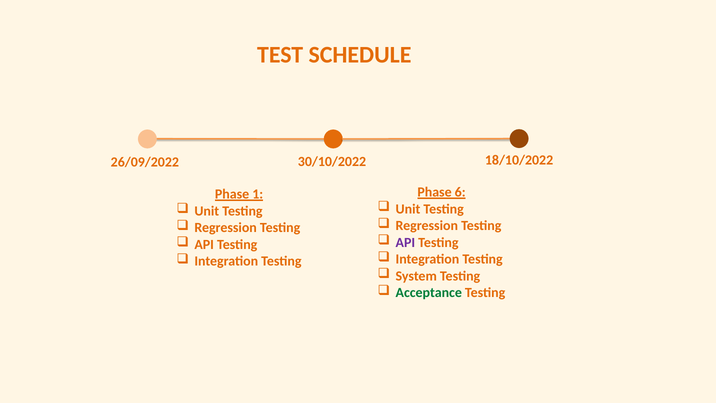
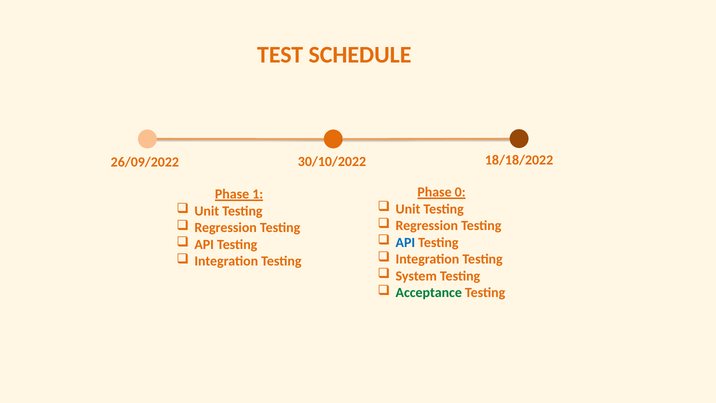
18/10/2022: 18/10/2022 -> 18/18/2022
6: 6 -> 0
API at (405, 242) colour: purple -> blue
